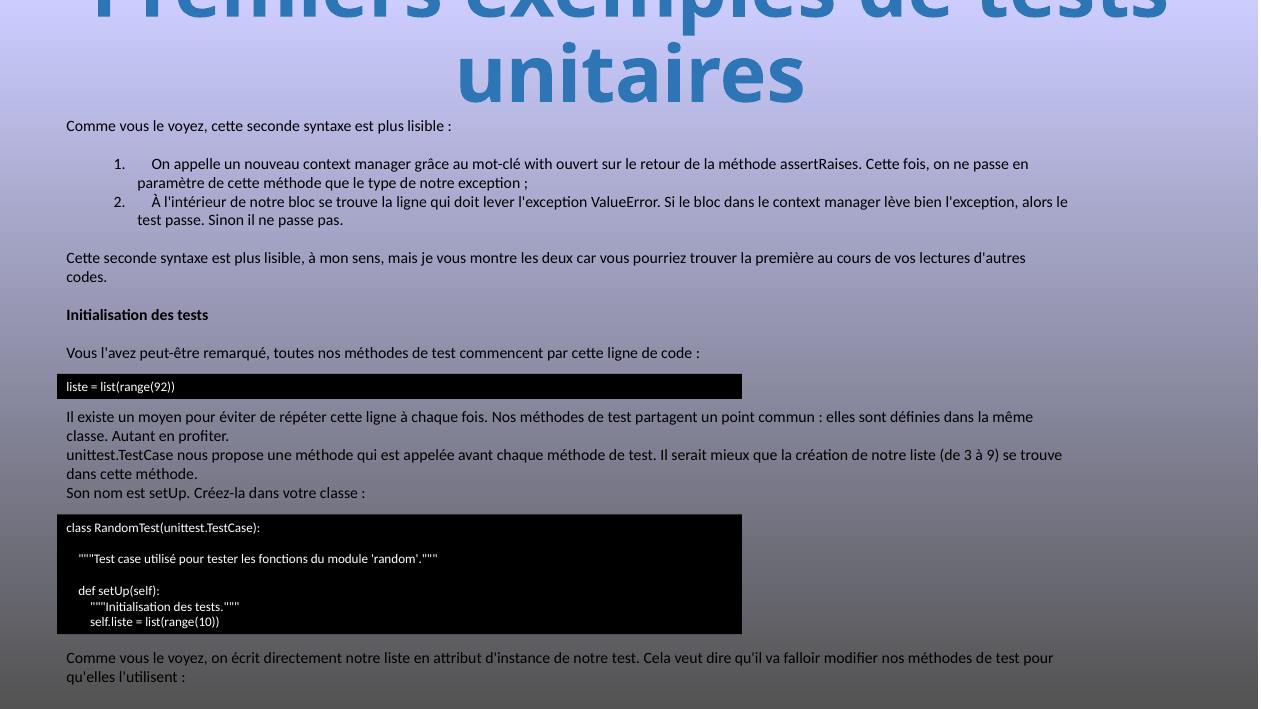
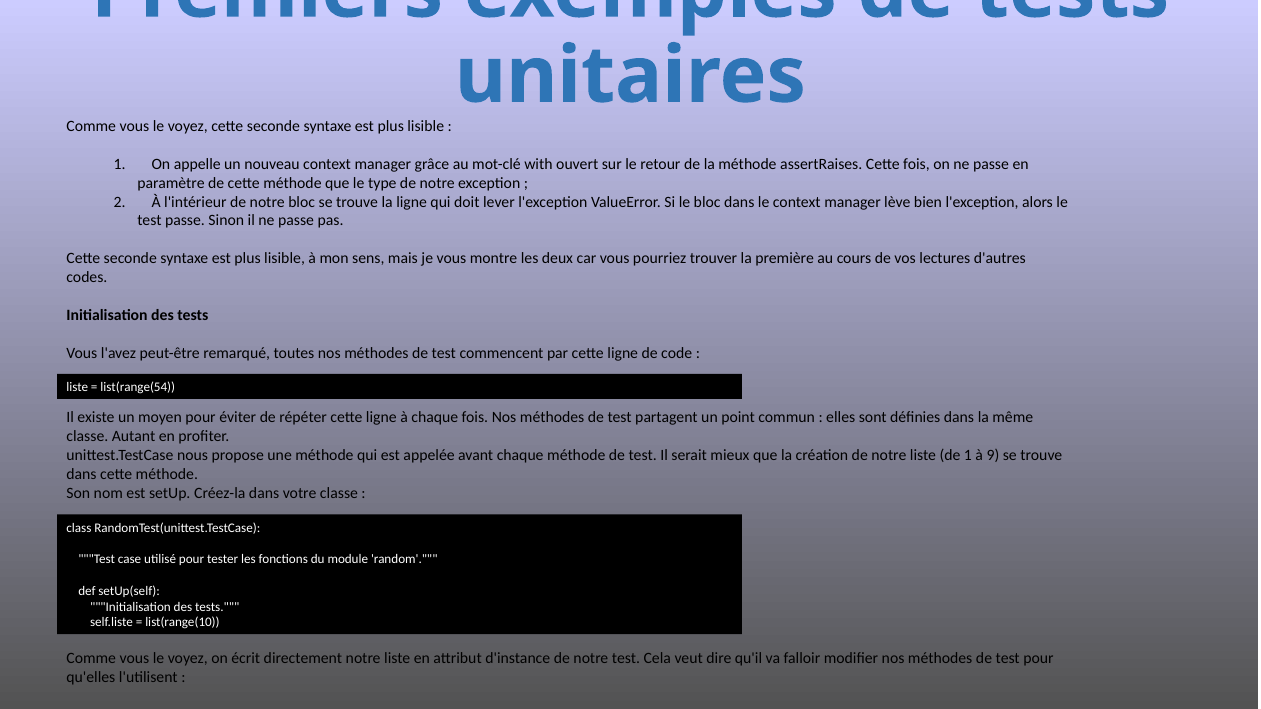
list(range(92: list(range(92 -> list(range(54
de 3: 3 -> 1
